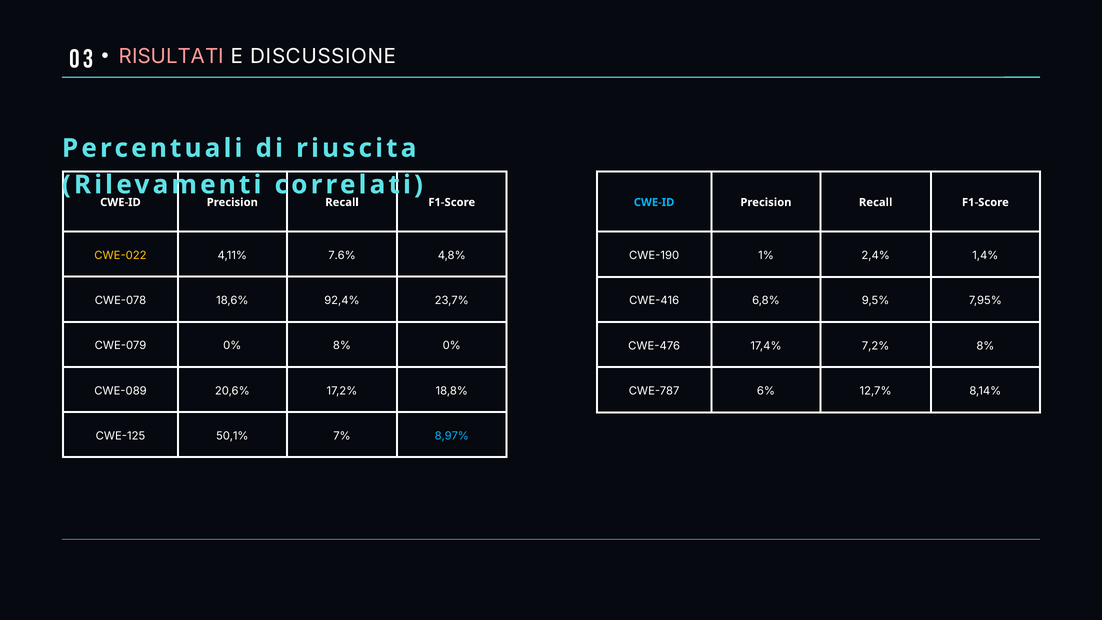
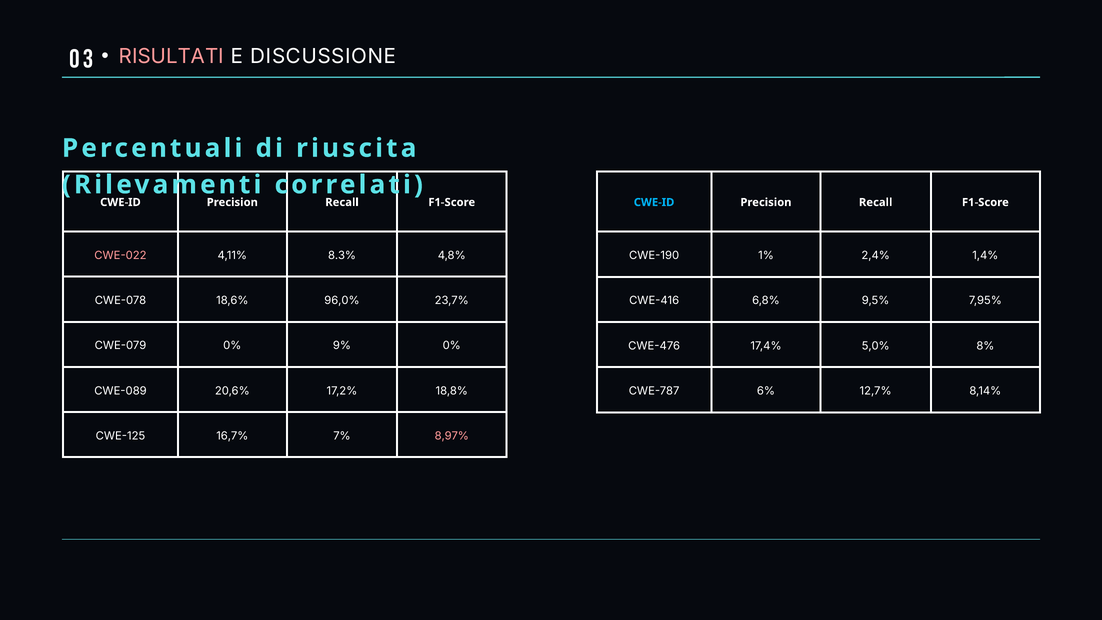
CWE-022 colour: yellow -> pink
7.6%: 7.6% -> 8.3%
92,4%: 92,4% -> 96,0%
0% 8%: 8% -> 9%
7,2%: 7,2% -> 5,0%
50,1%: 50,1% -> 16,7%
8,97% colour: light blue -> pink
